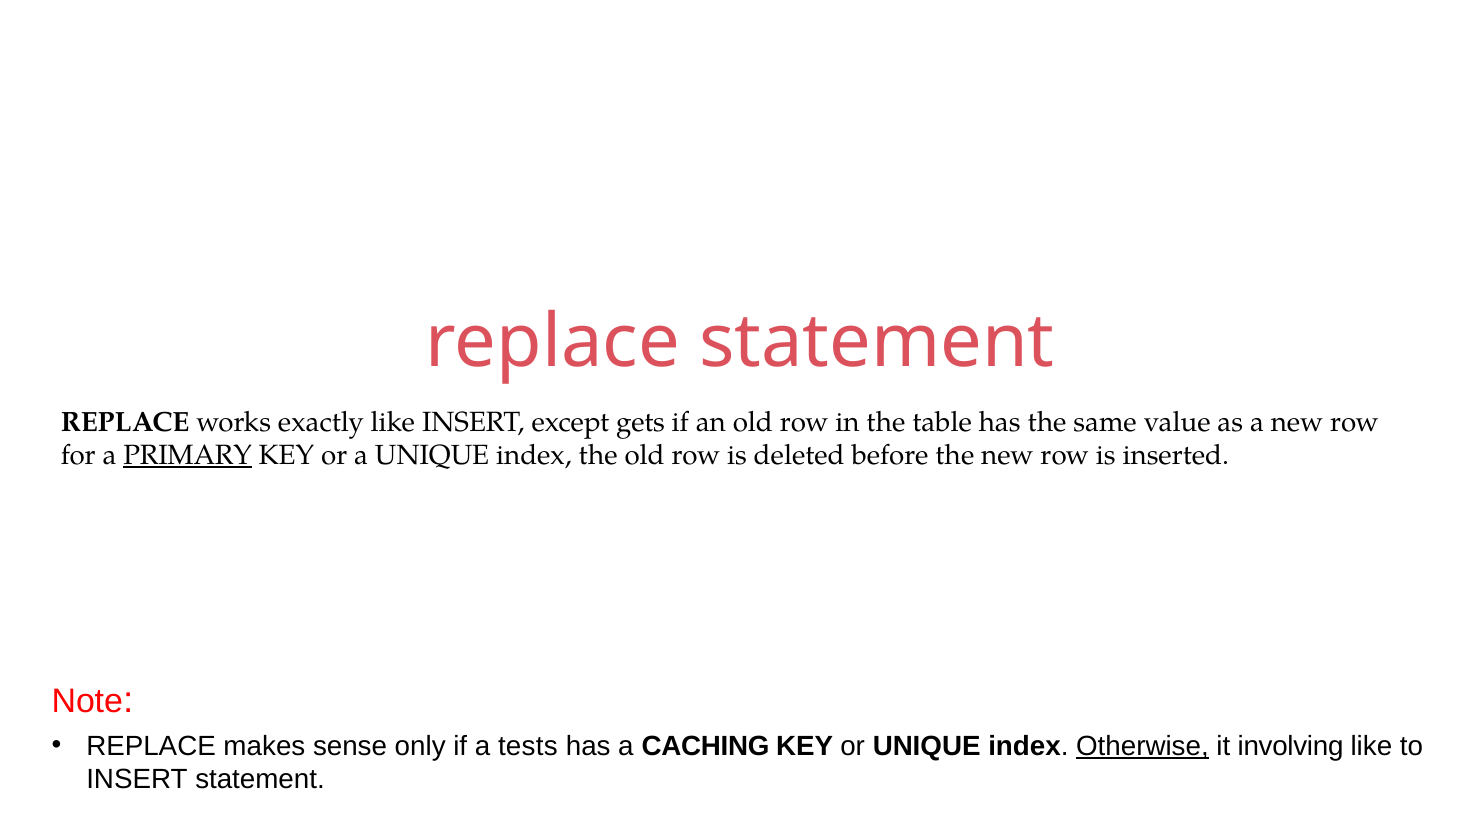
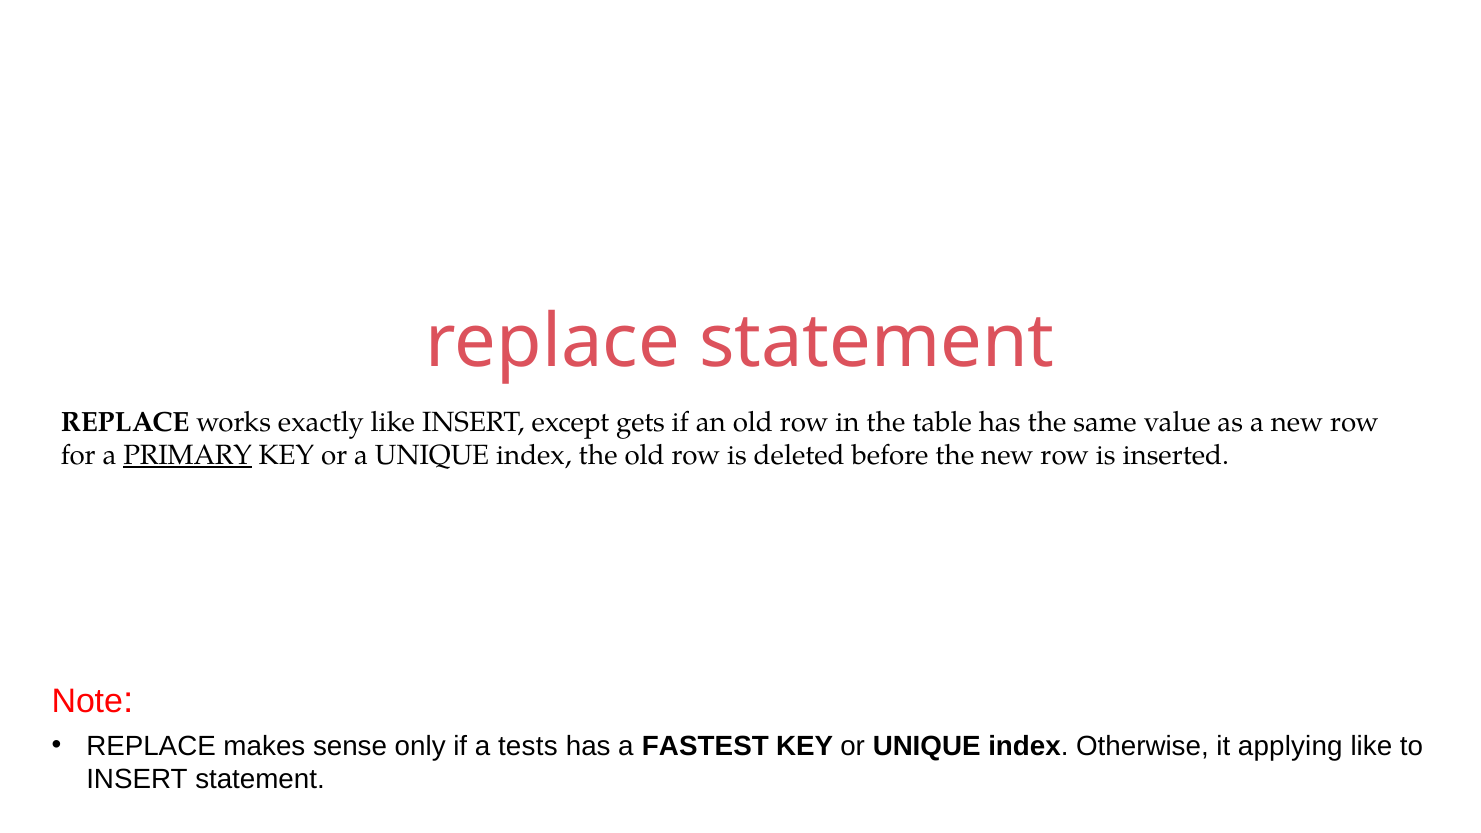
CACHING: CACHING -> FASTEST
Otherwise underline: present -> none
involving: involving -> applying
